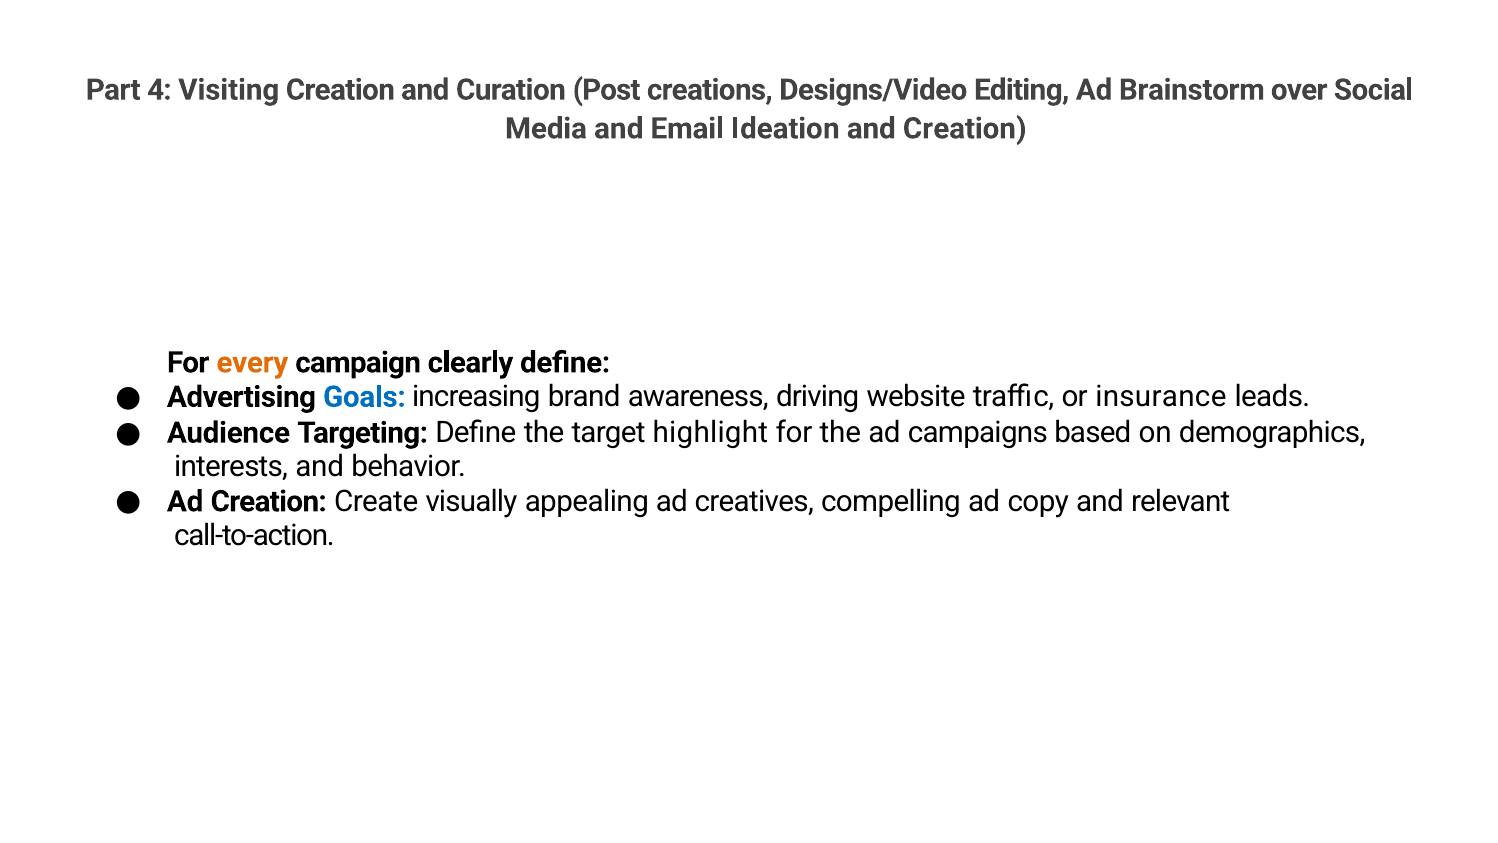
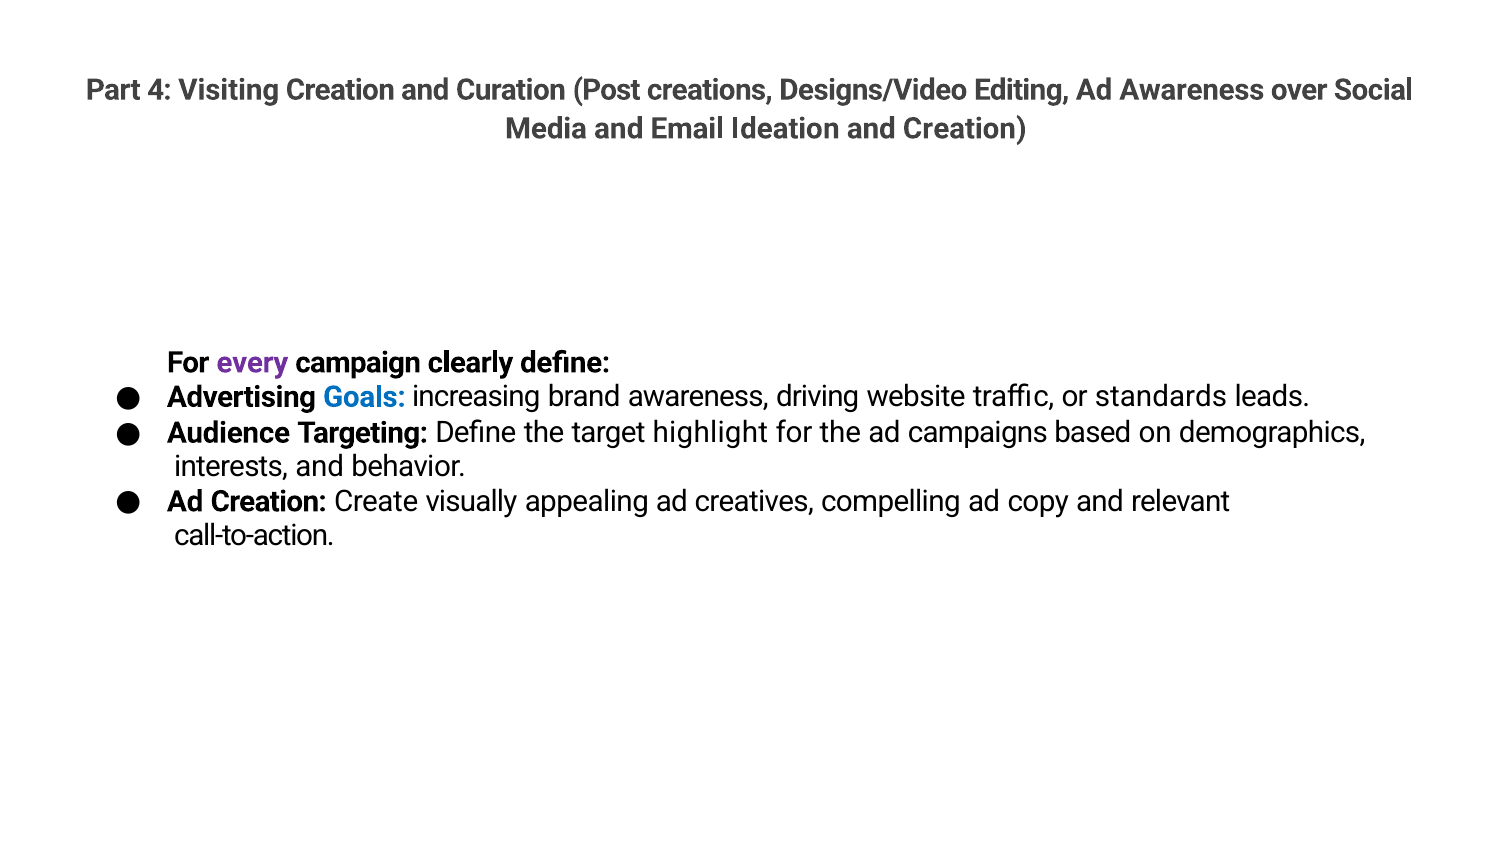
Ad Brainstorm: Brainstorm -> Awareness
every colour: orange -> purple
insurance: insurance -> standards
